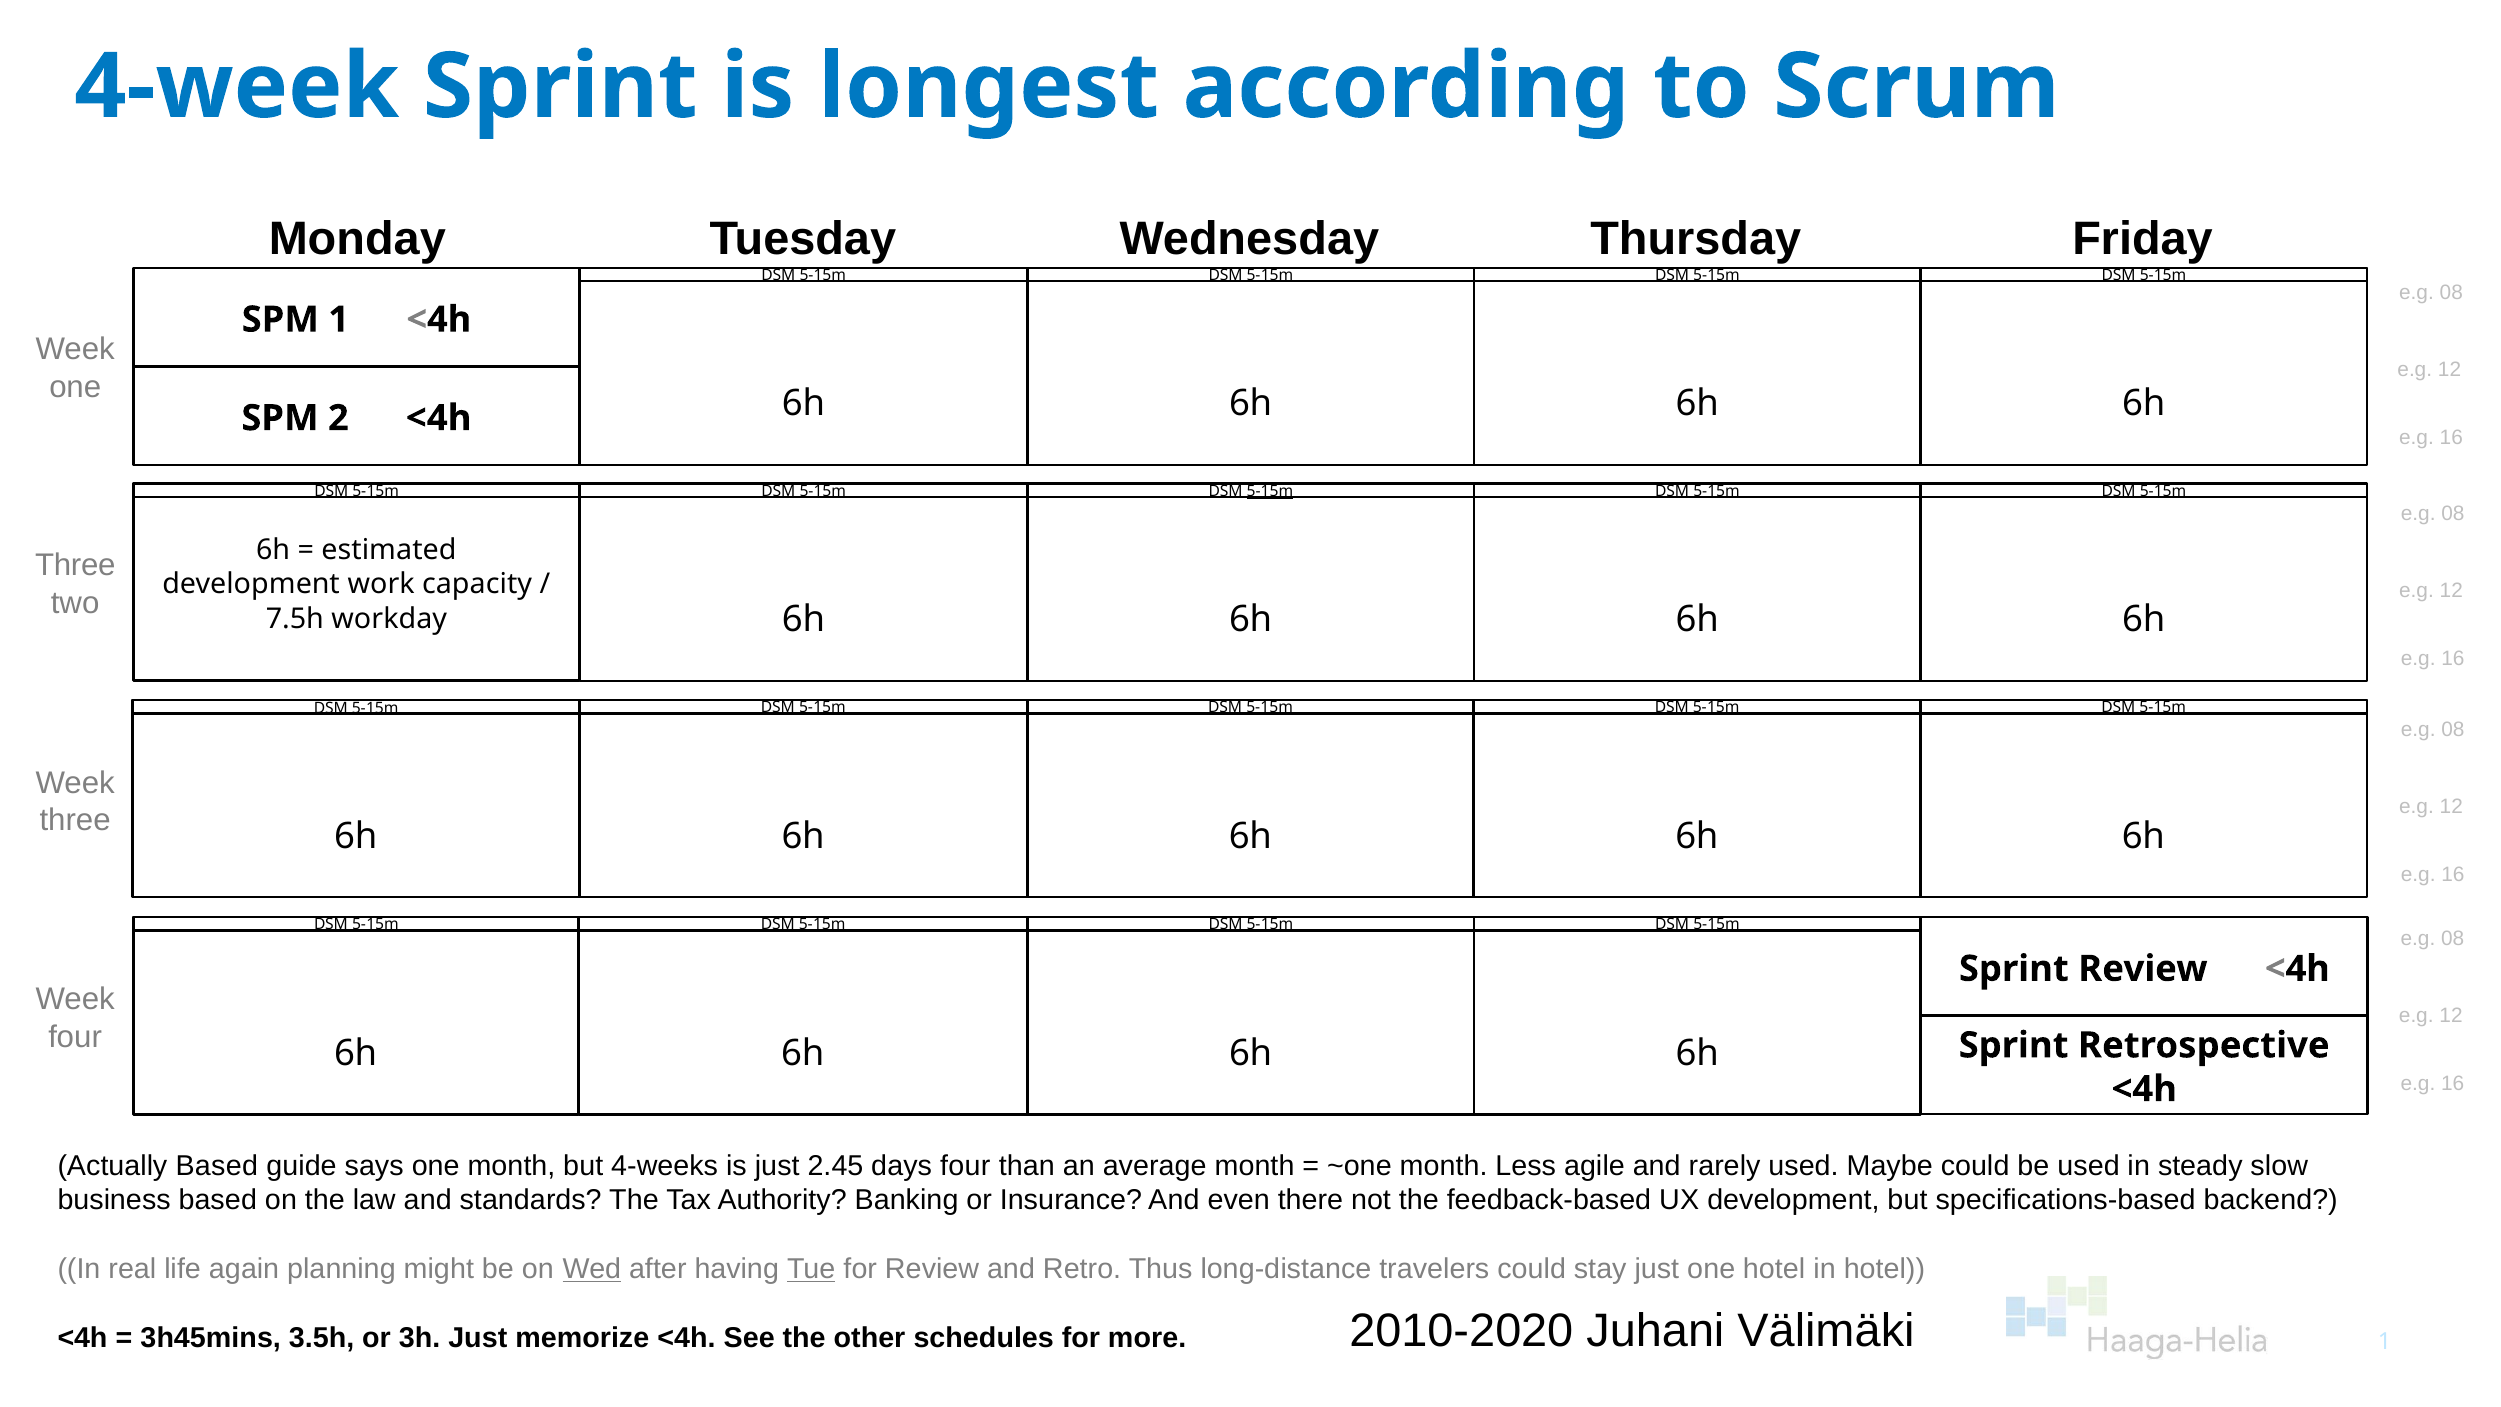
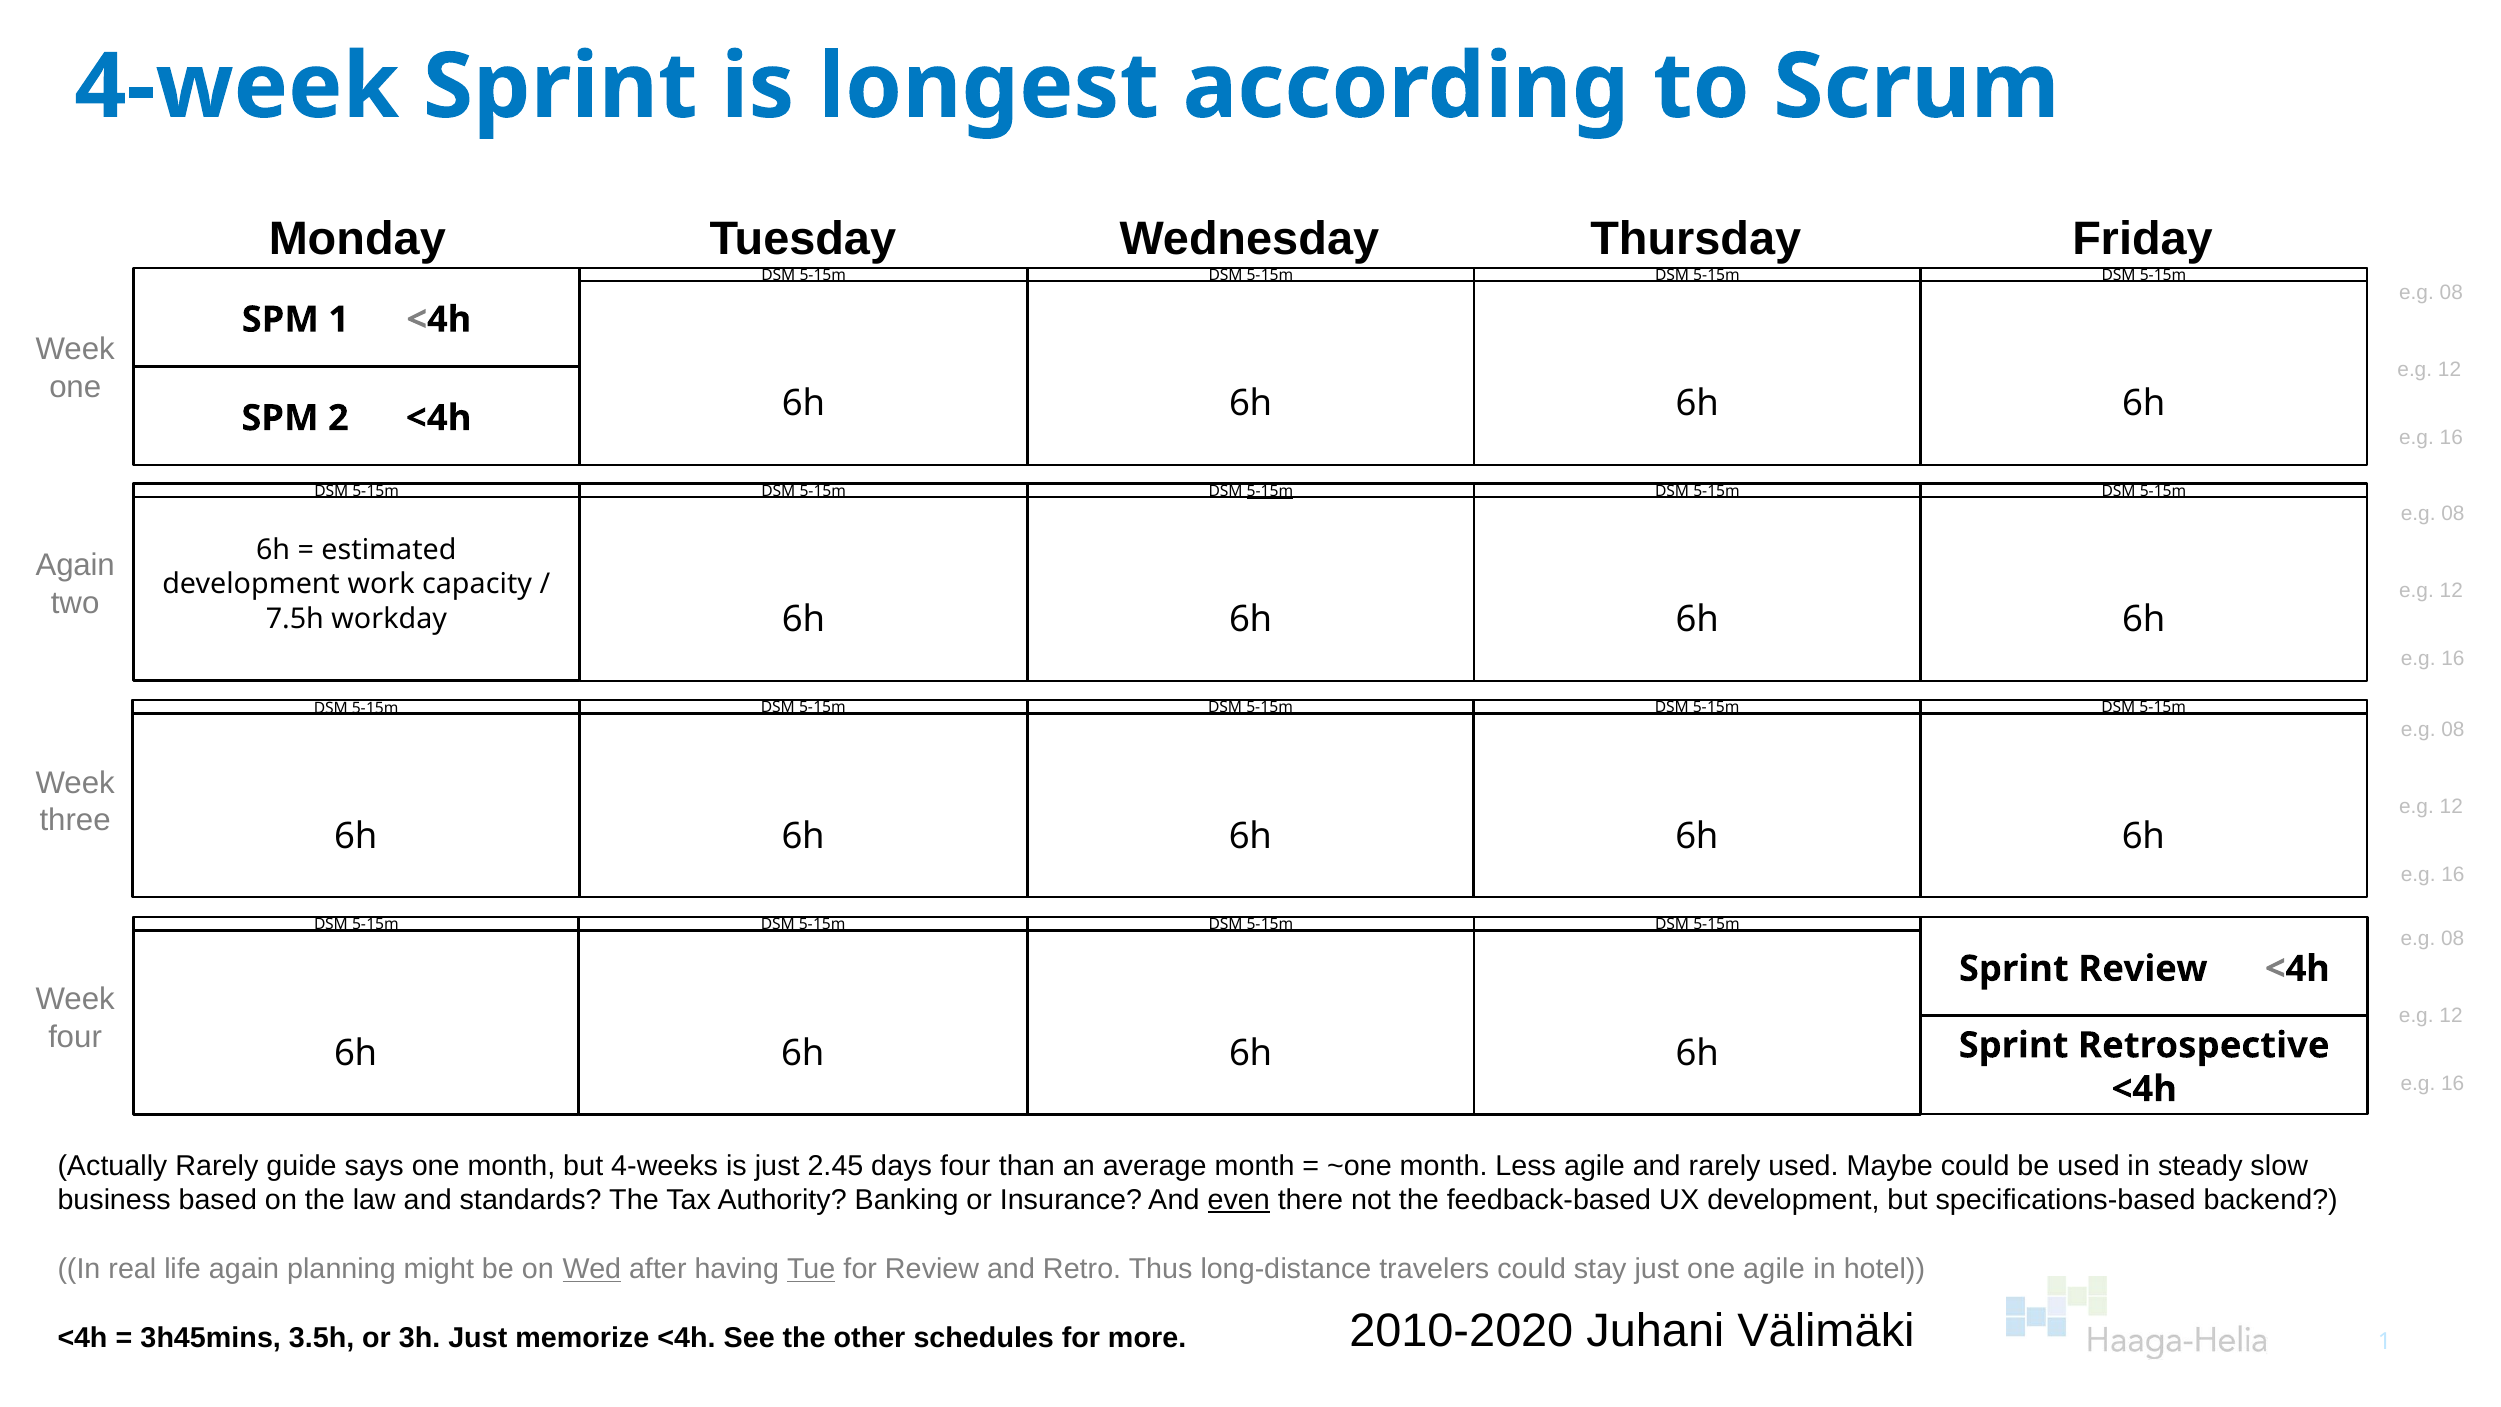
Three at (75, 565): Three -> Again
Actually Based: Based -> Rarely
even underline: none -> present
one hotel: hotel -> agile
